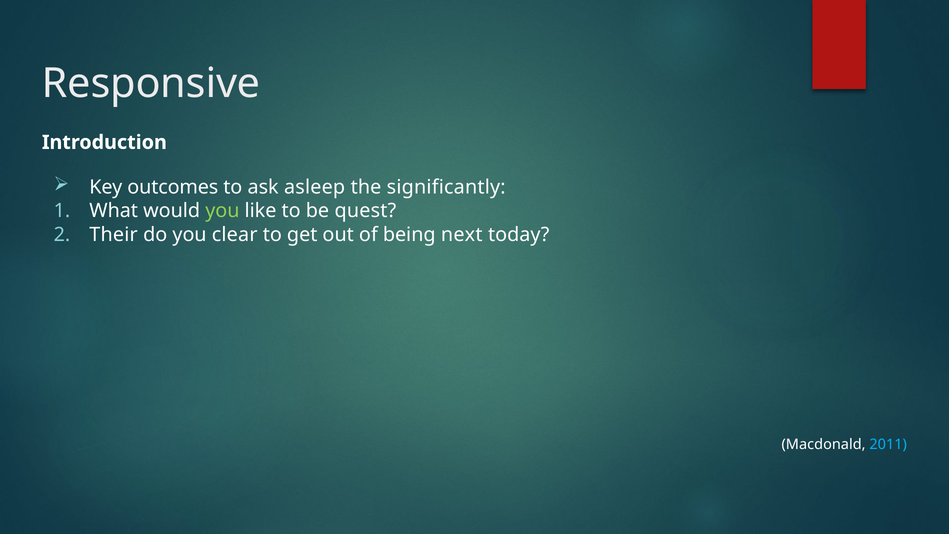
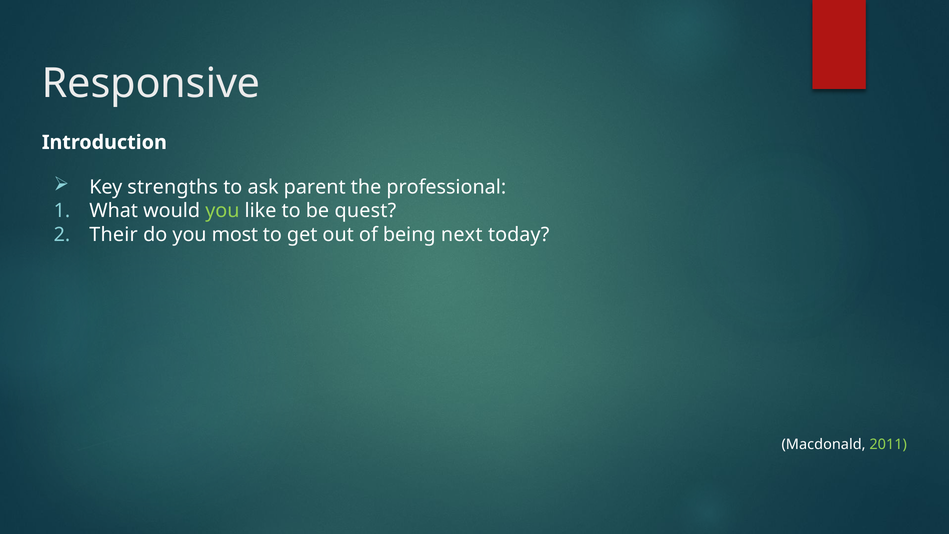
outcomes: outcomes -> strengths
asleep: asleep -> parent
significantly: significantly -> professional
clear: clear -> most
2011 colour: light blue -> light green
